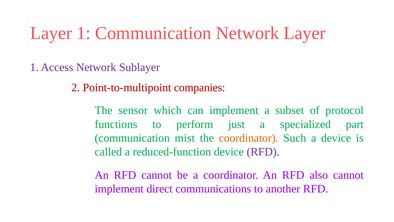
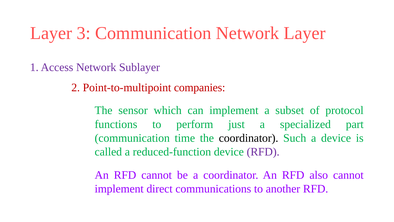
1 at (84, 33): 1 -> 3
mist: mist -> time
coordinator at (249, 138) colour: orange -> black
